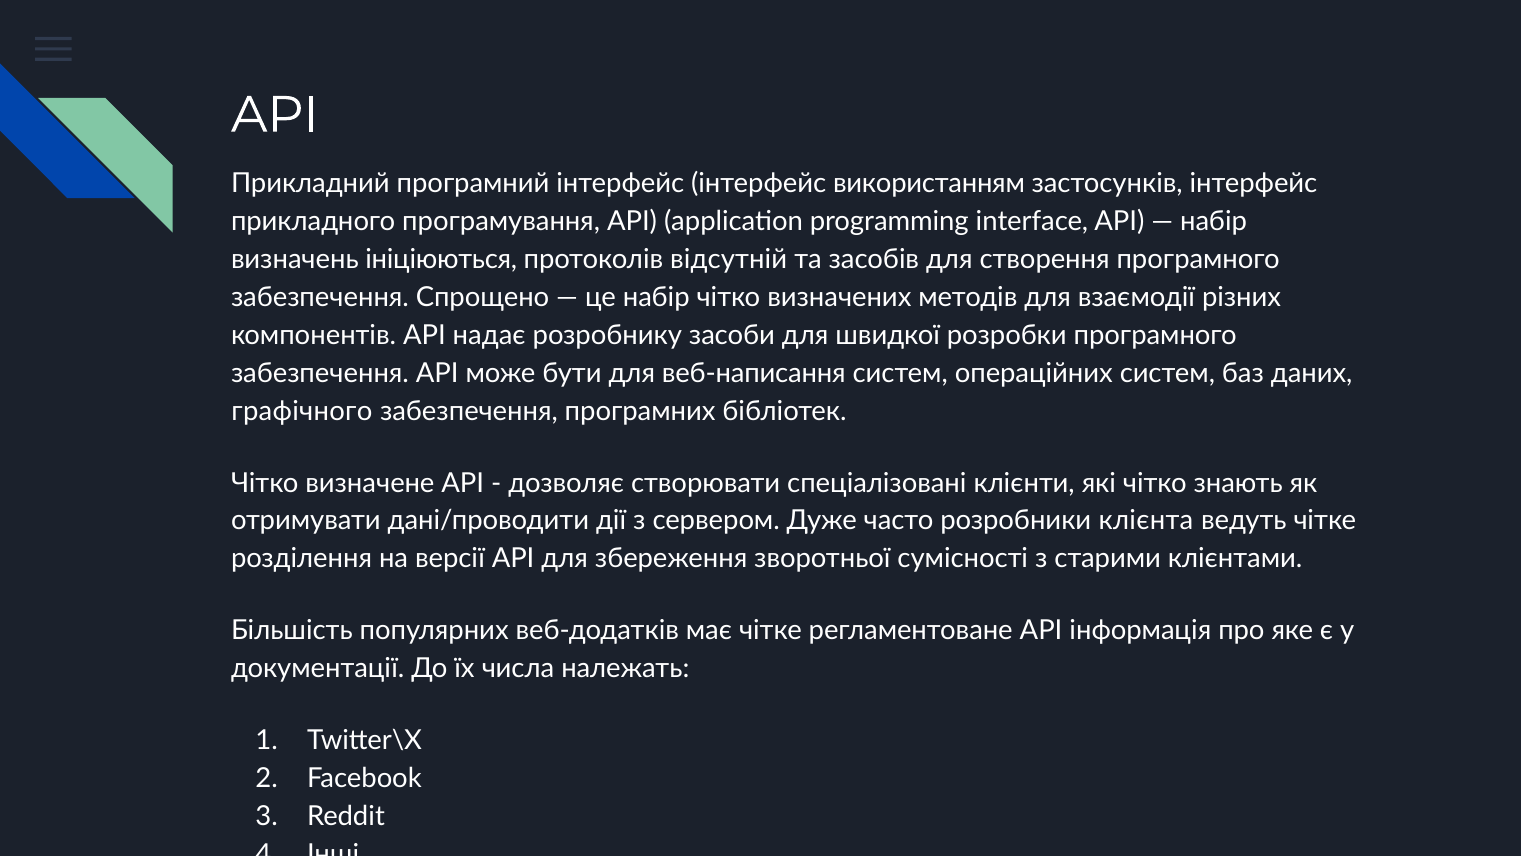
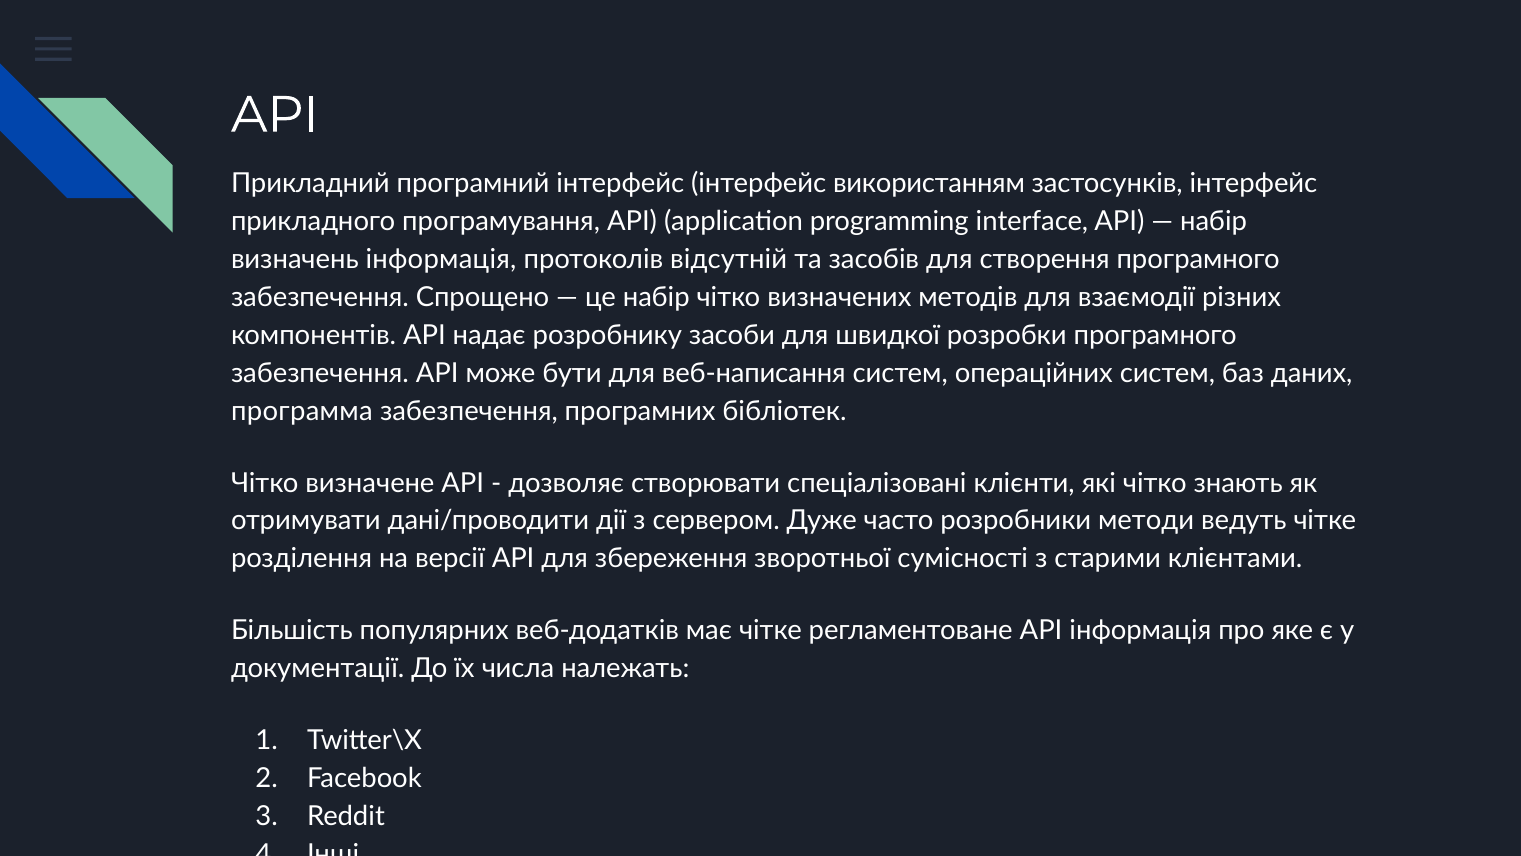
визначень ініціюються: ініціюються -> інформація
графічного: графічного -> программа
клієнта: клієнта -> методи
